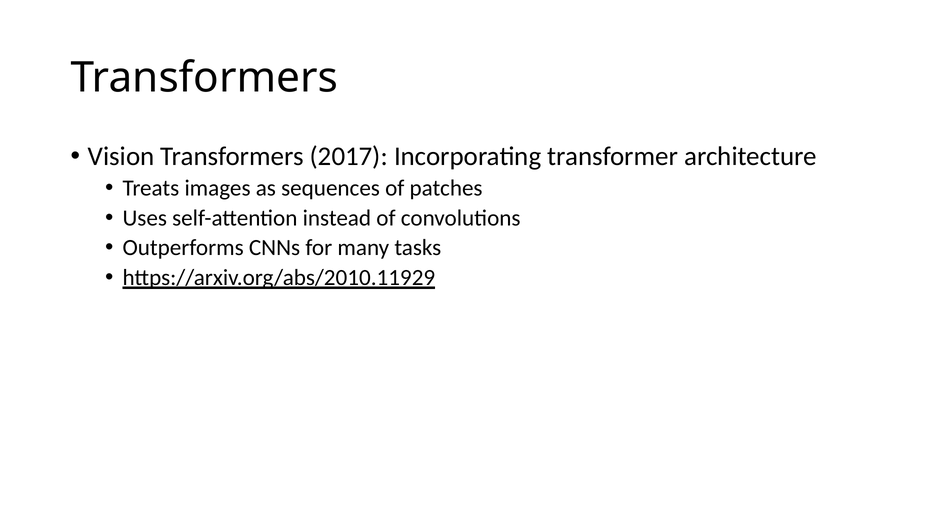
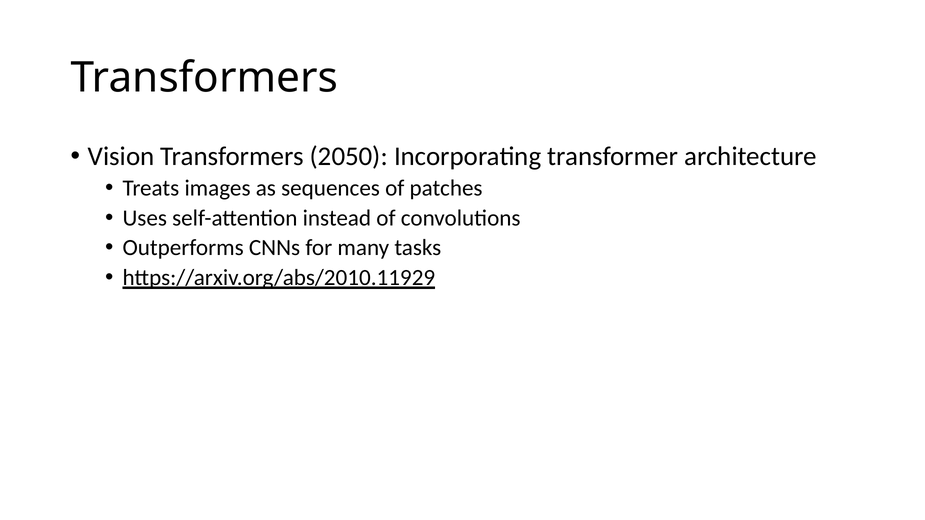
2017: 2017 -> 2050
